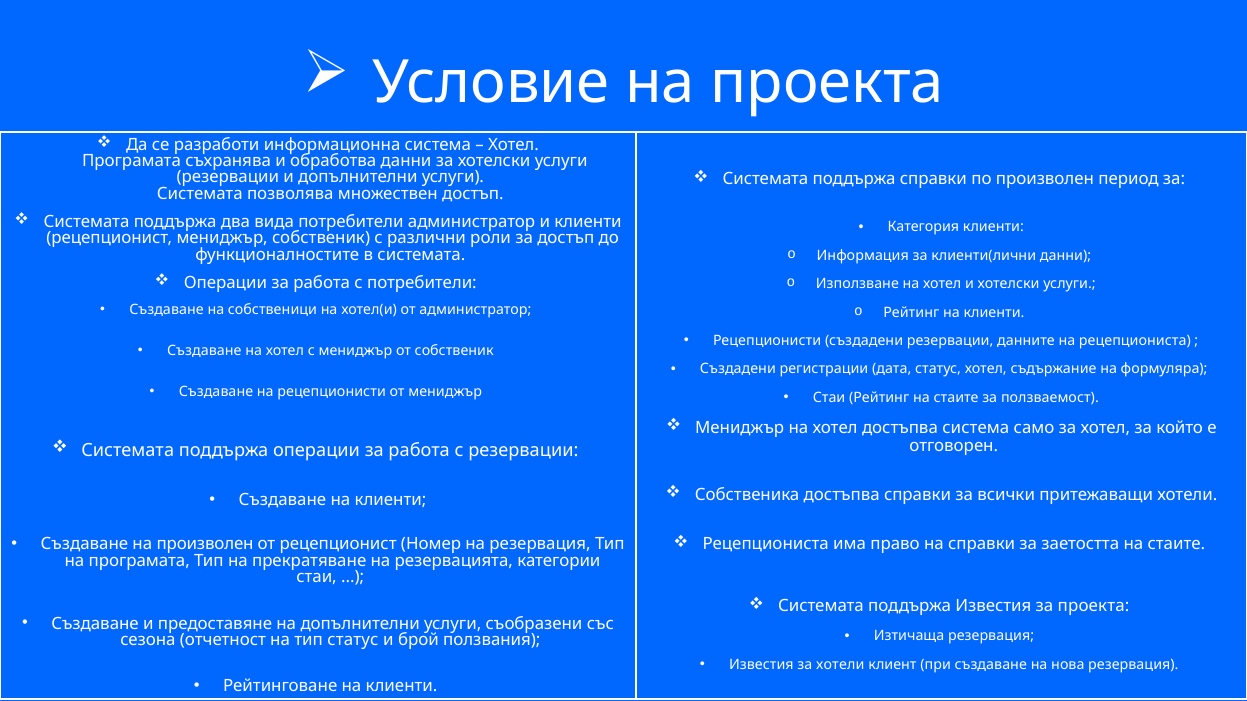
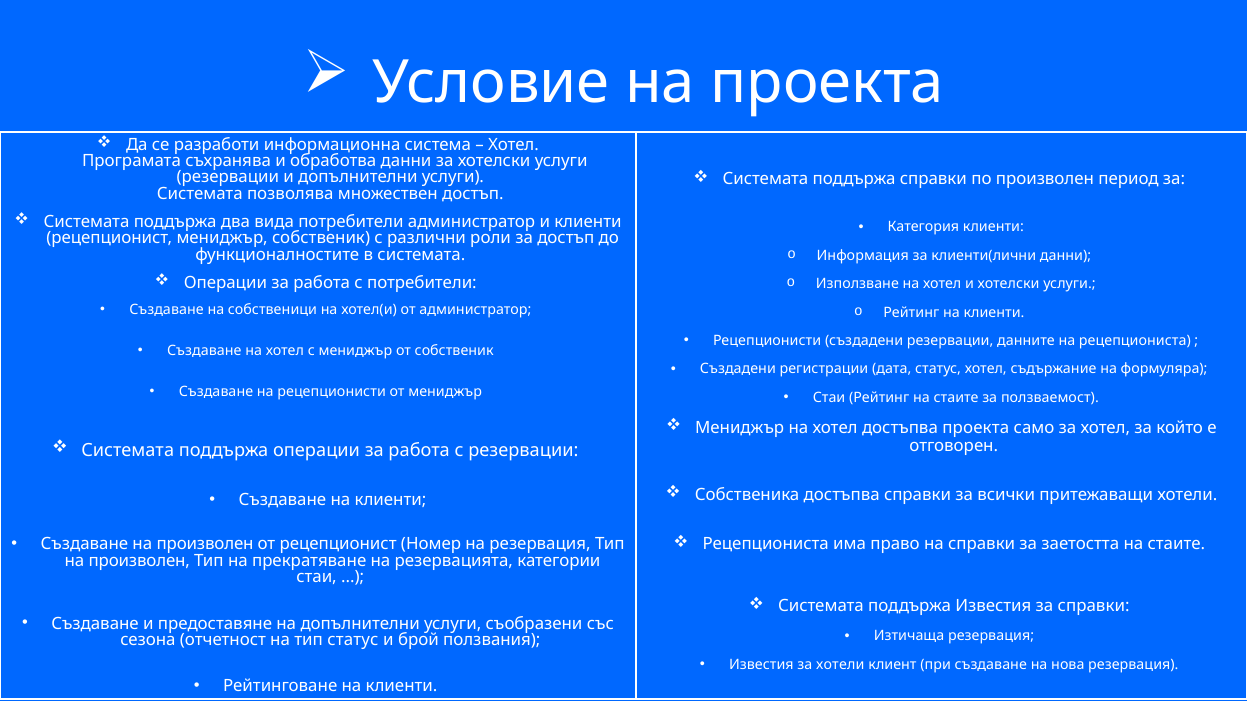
достъпва система: система -> проекта
програмата at (139, 561): програмата -> произволен
за проекта: проекта -> справки
